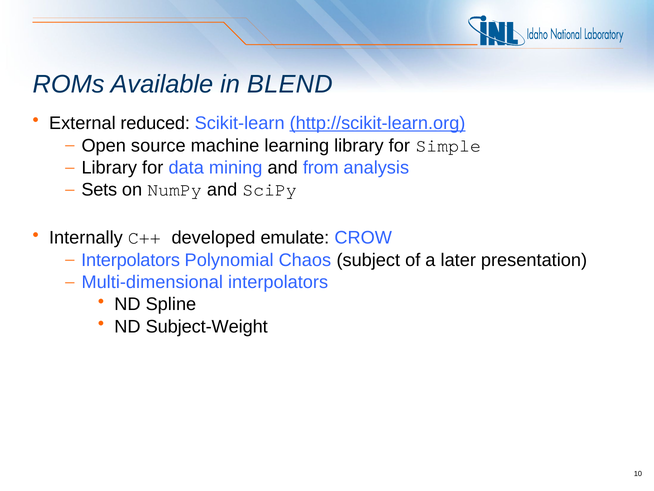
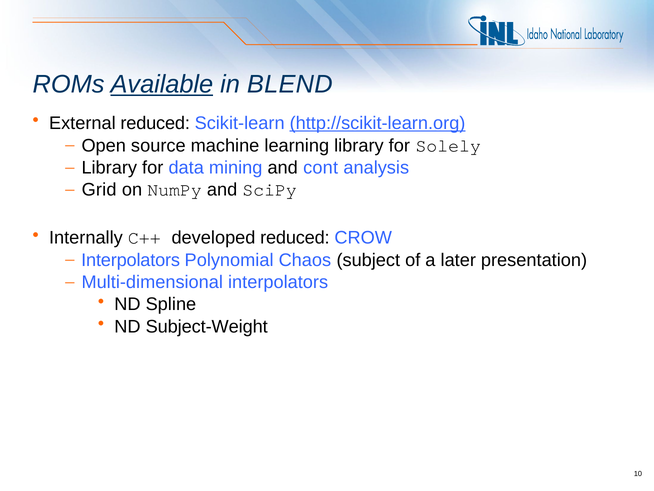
Available underline: none -> present
Simple: Simple -> Solely
from: from -> cont
Sets: Sets -> Grid
developed emulate: emulate -> reduced
